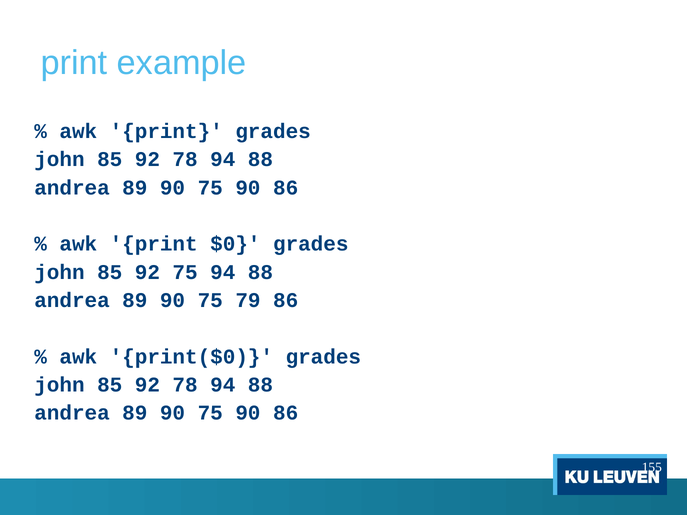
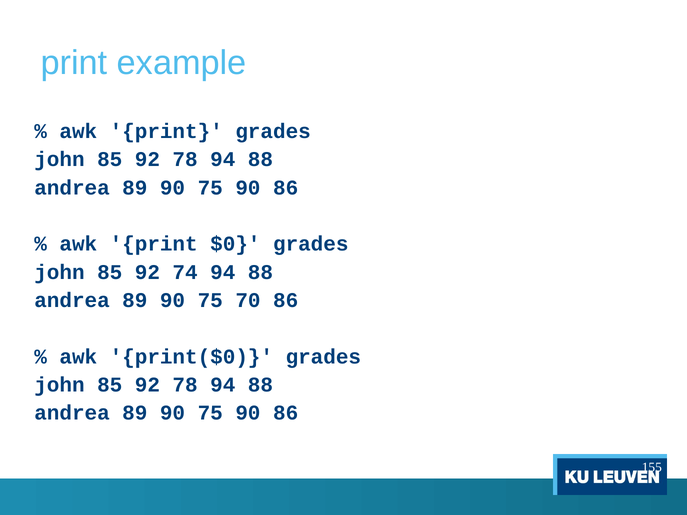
92 75: 75 -> 74
79: 79 -> 70
